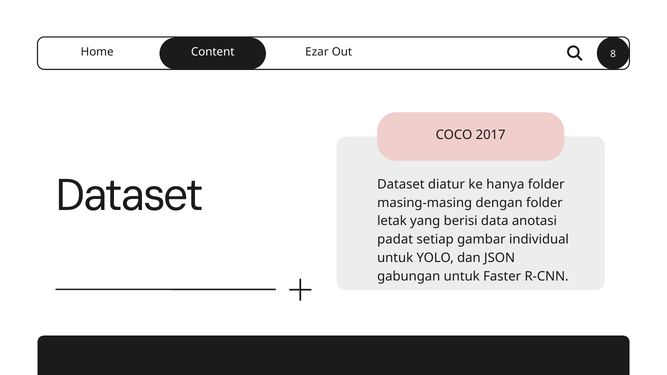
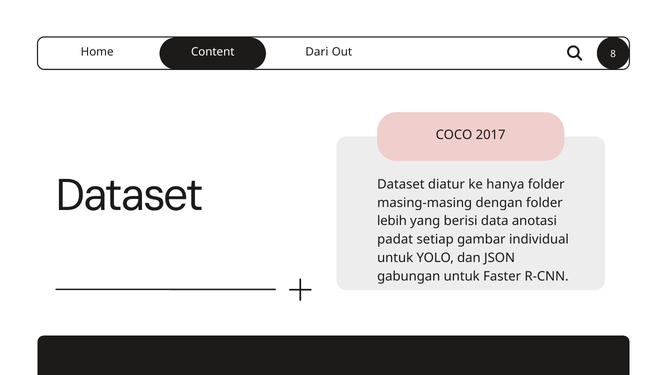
Ezar: Ezar -> Dari
letak: letak -> lebih
